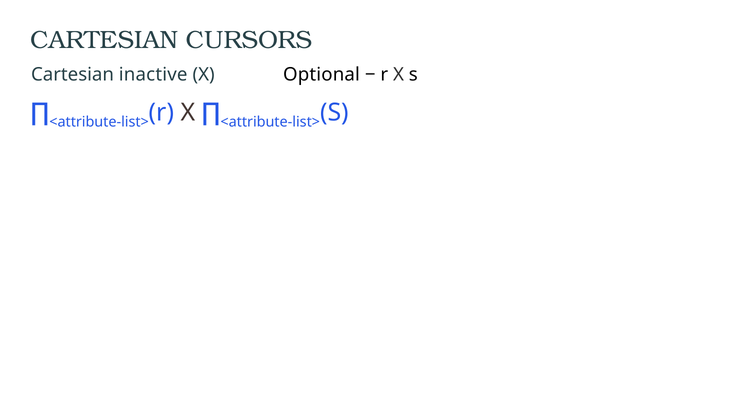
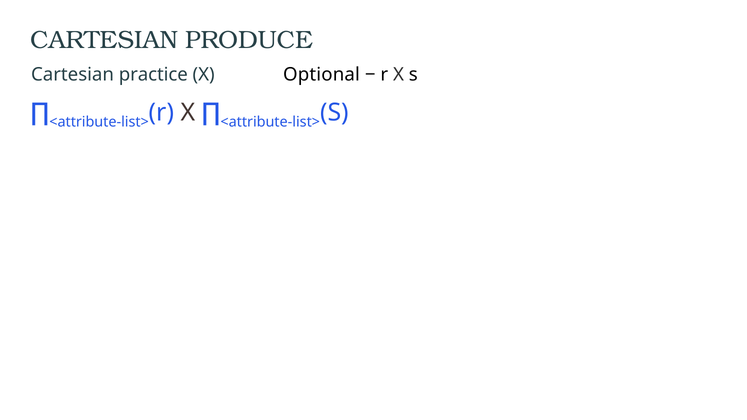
CURSORS: CURSORS -> PRODUCE
inactive: inactive -> practice
